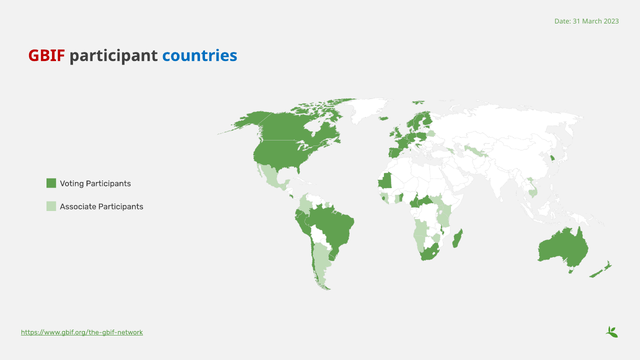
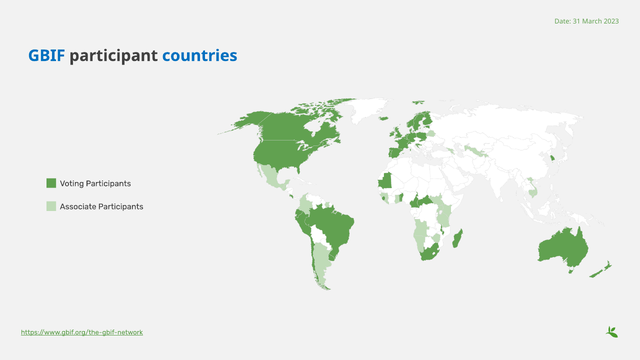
GBIF colour: red -> blue
